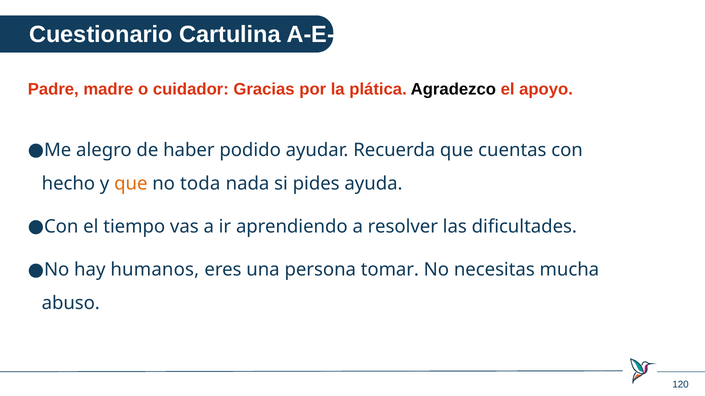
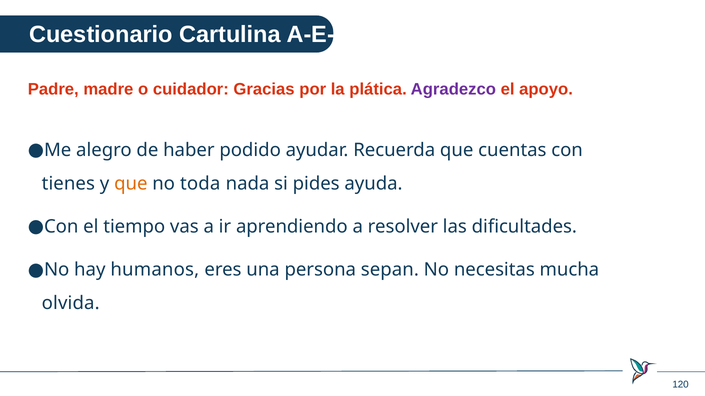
Agradezco colour: black -> purple
hecho: hecho -> tienes
tomar: tomar -> sepan
abuso: abuso -> olvida
